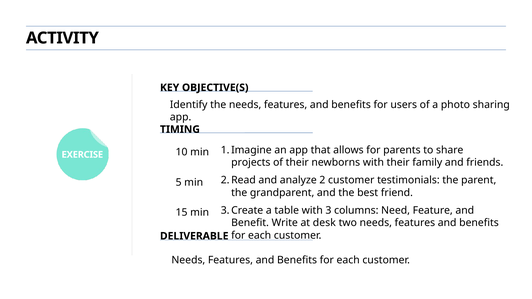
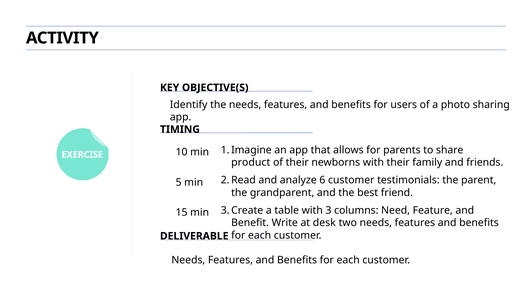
projects: projects -> product
2: 2 -> 6
